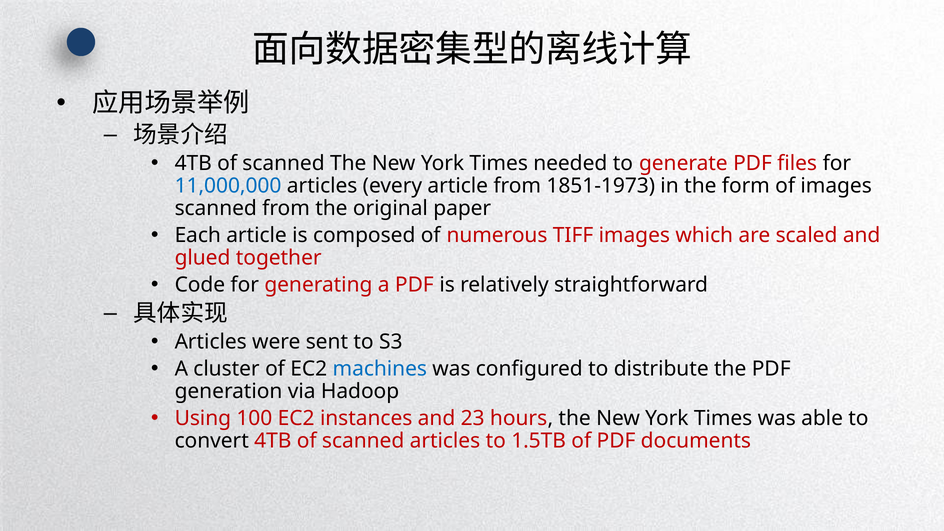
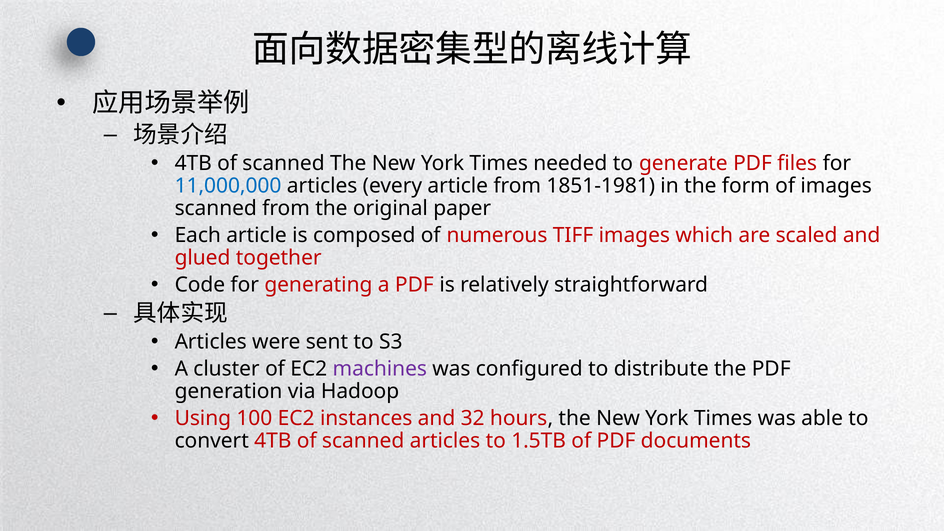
1851-1973: 1851-1973 -> 1851-1981
machines colour: blue -> purple
23: 23 -> 32
